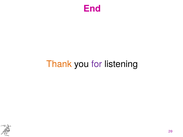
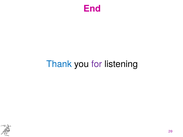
Thank colour: orange -> blue
